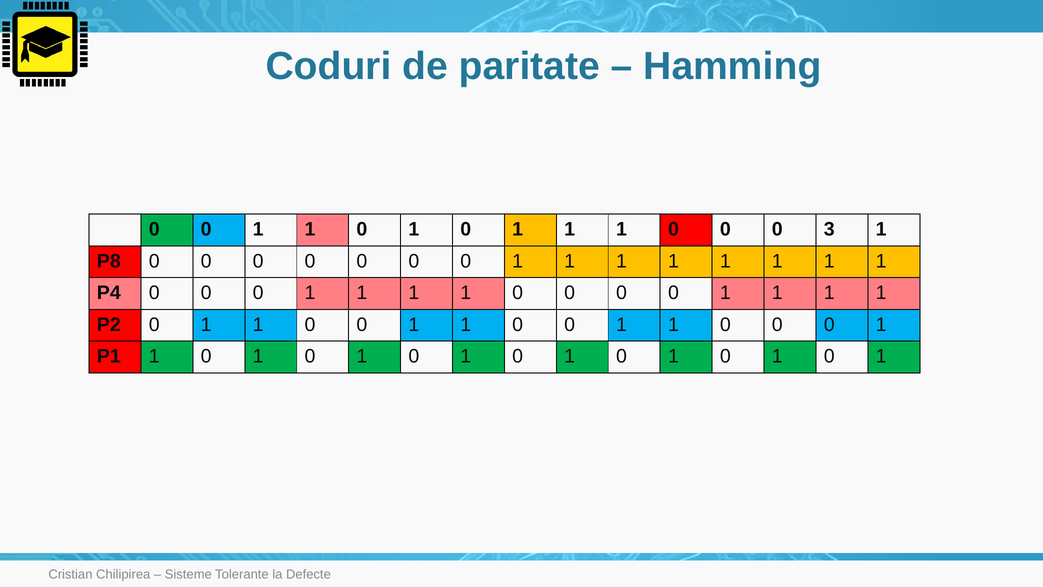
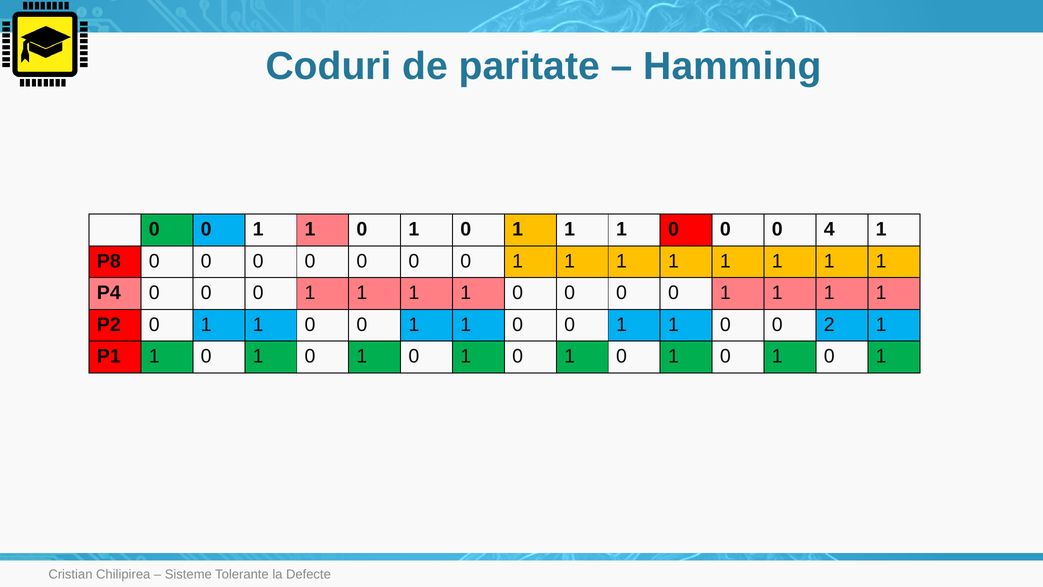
3: 3 -> 4
0 at (829, 324): 0 -> 2
